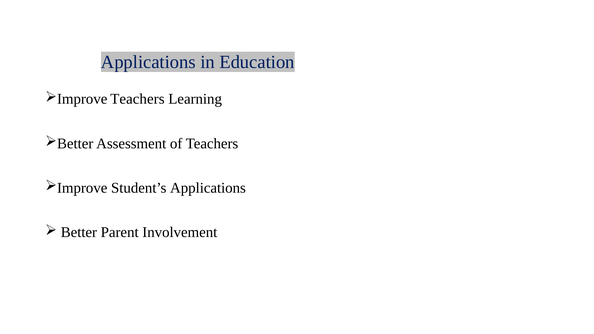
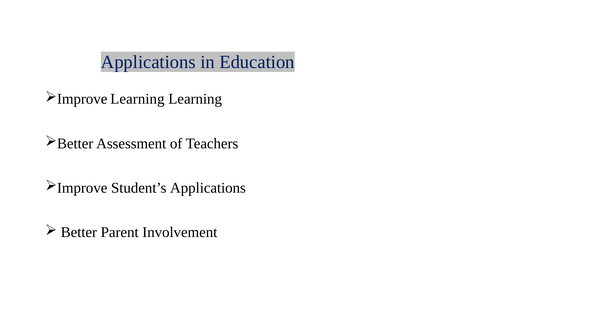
Teachers at (137, 99): Teachers -> Learning
